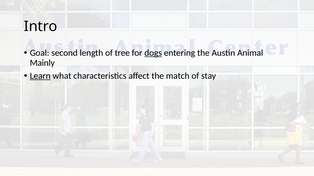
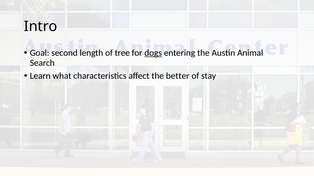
Mainly: Mainly -> Search
Learn underline: present -> none
match: match -> better
